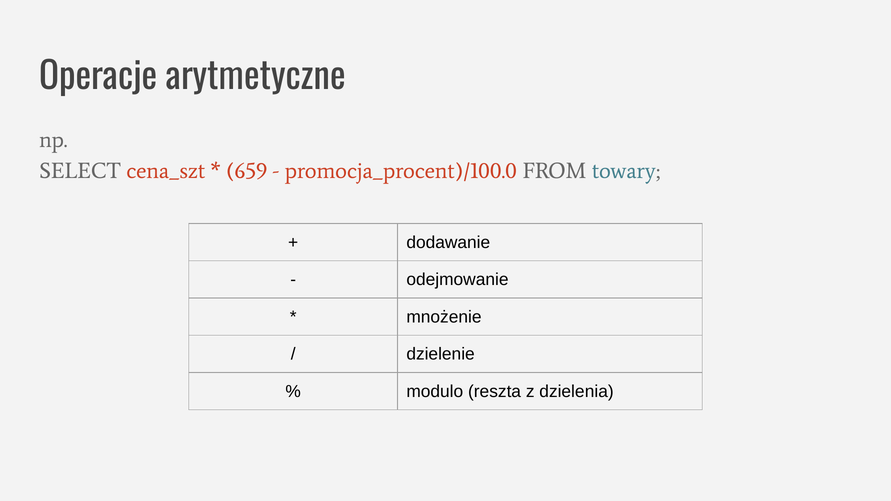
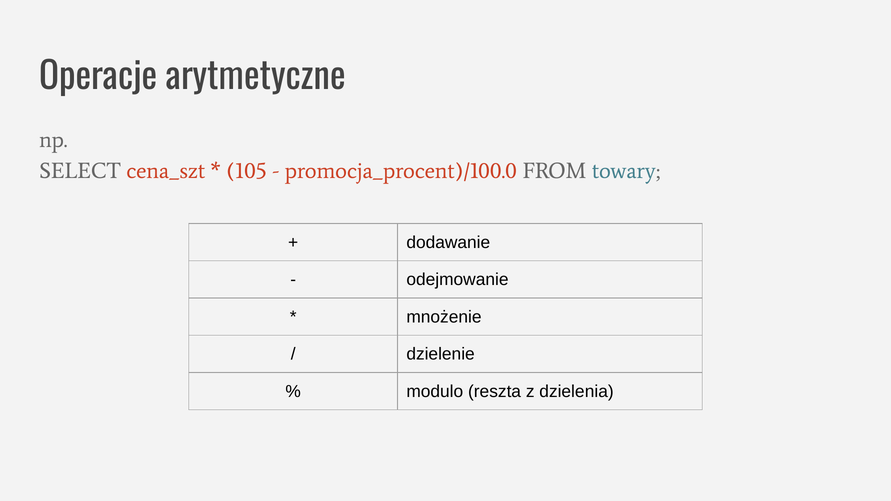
659: 659 -> 105
